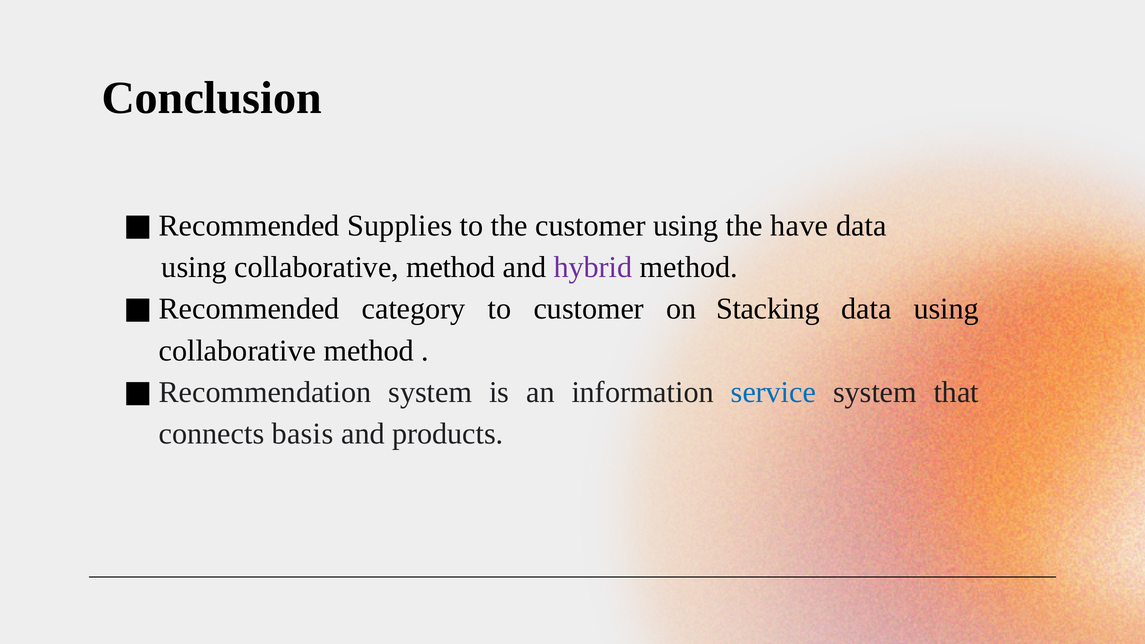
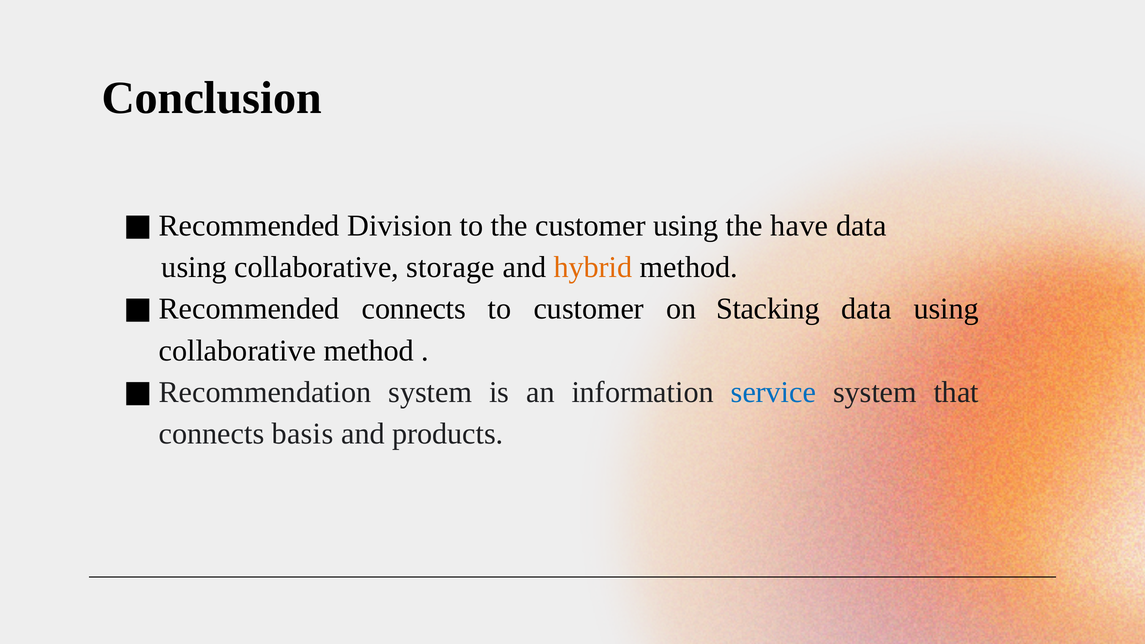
Supplies: Supplies -> Division
method at (451, 267): method -> storage
hybrid colour: purple -> orange
category at (414, 309): category -> connects
